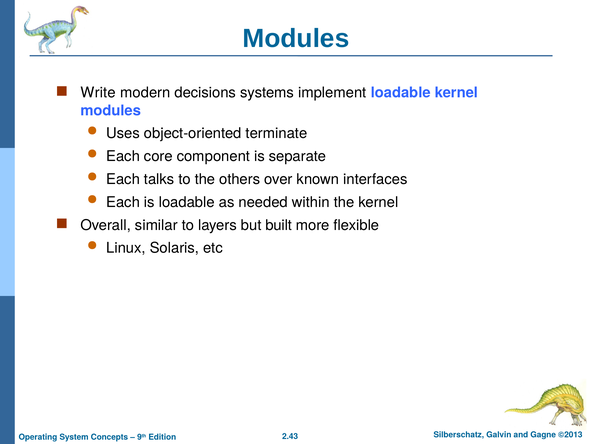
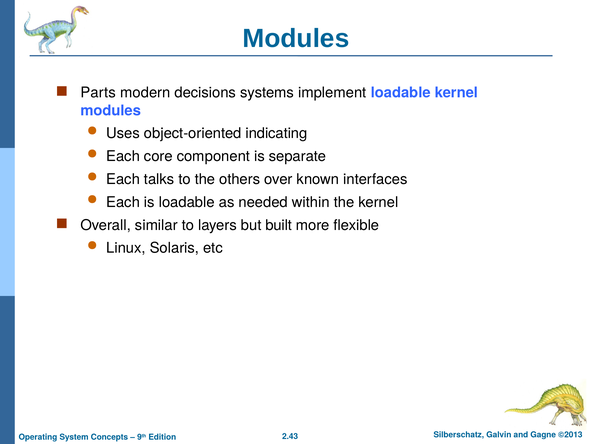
Write: Write -> Parts
terminate: terminate -> indicating
